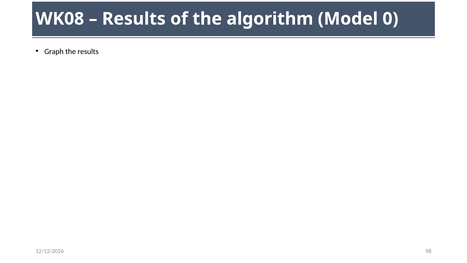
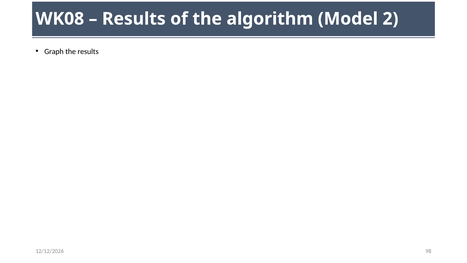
0: 0 -> 2
